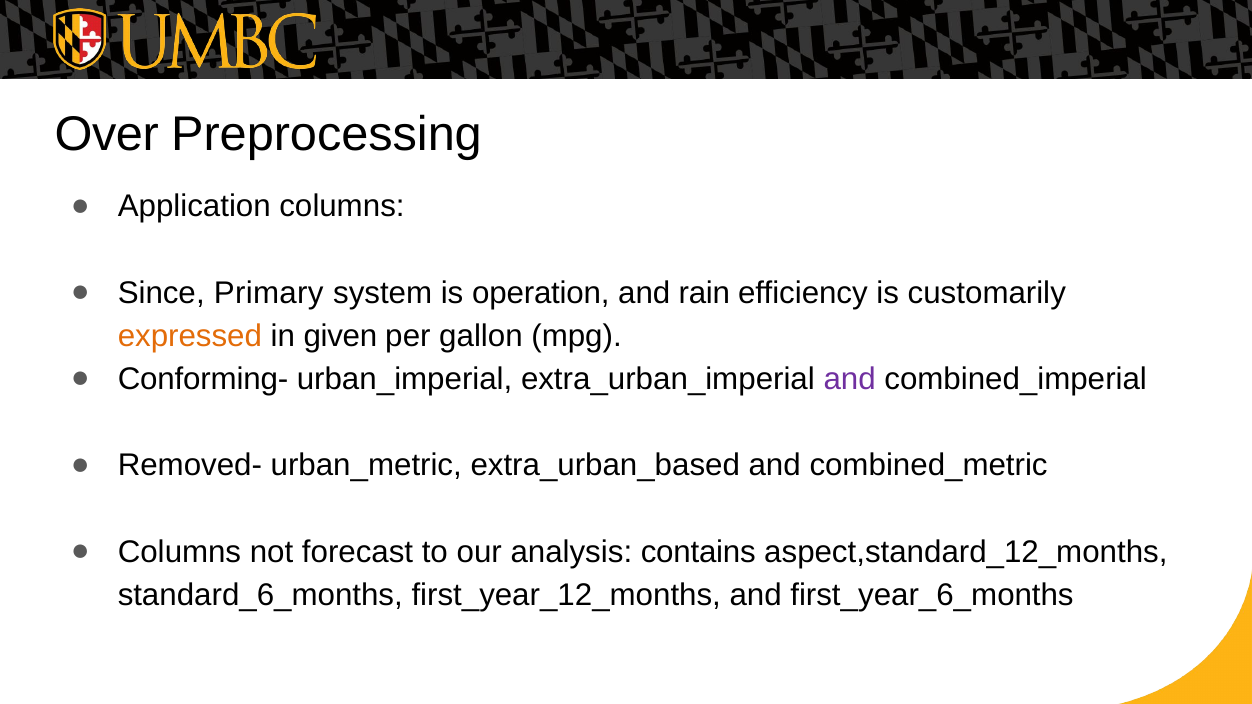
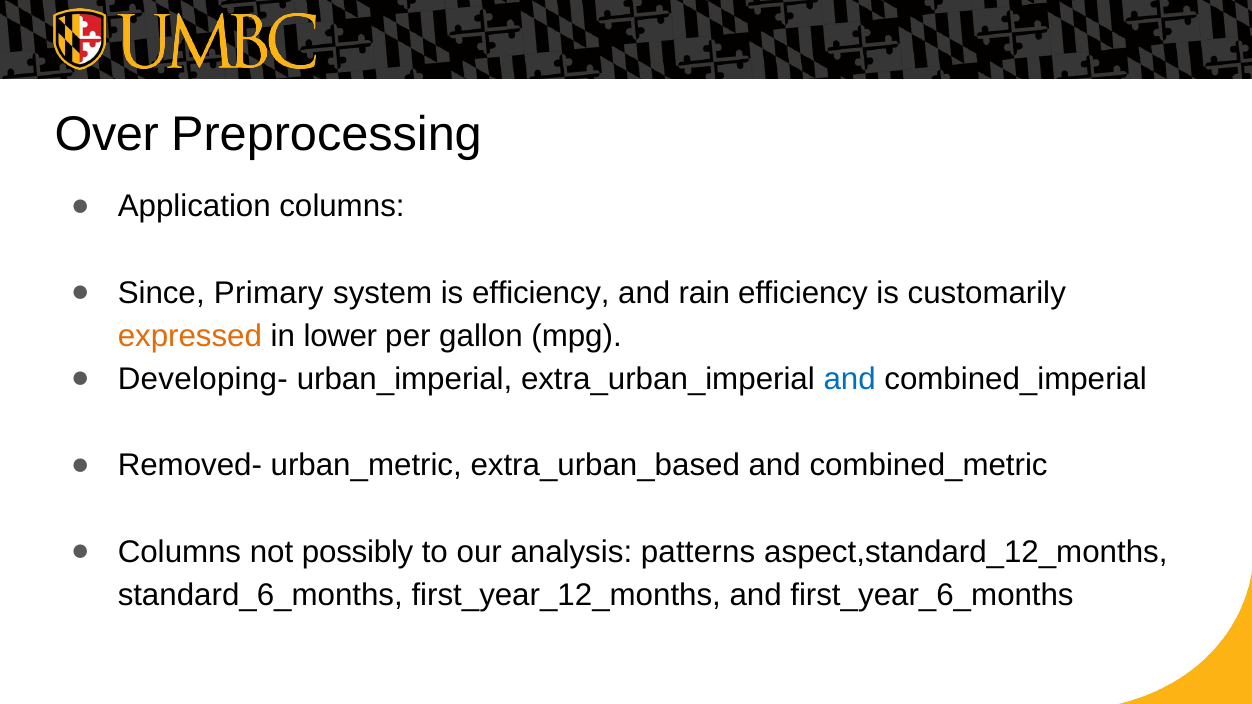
is operation: operation -> efficiency
given: given -> lower
Conforming-: Conforming- -> Developing-
and at (850, 379) colour: purple -> blue
forecast: forecast -> possibly
contains: contains -> patterns
